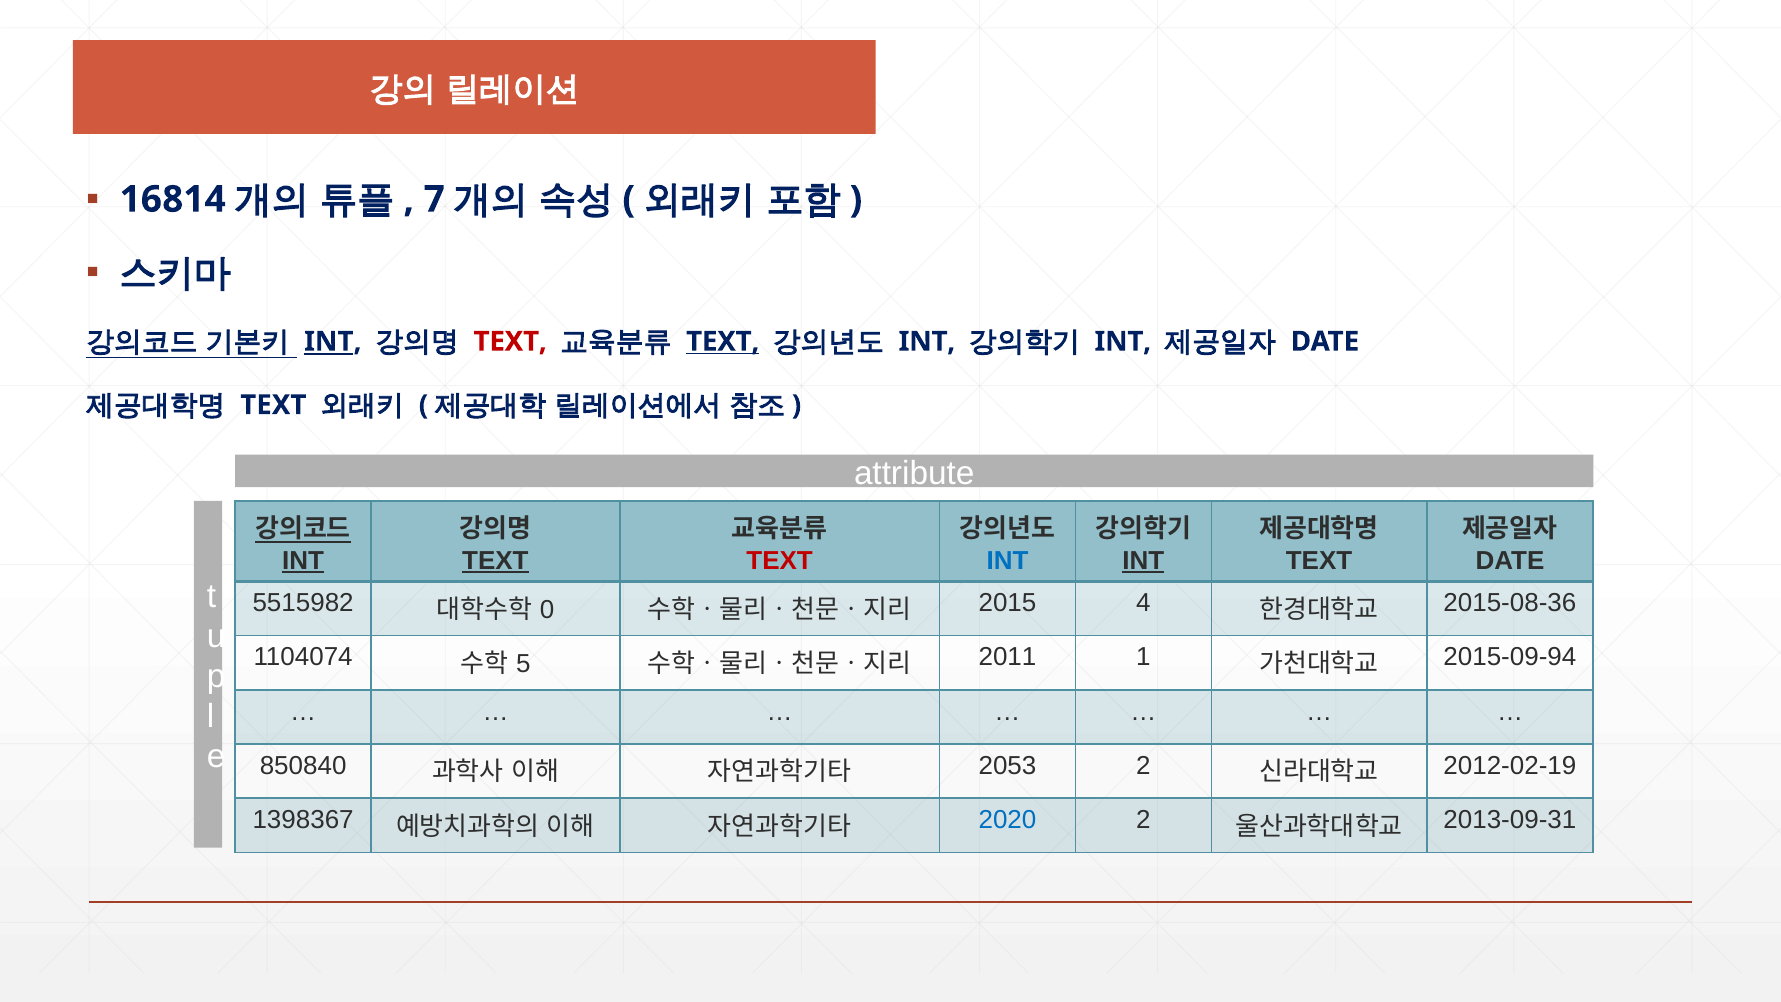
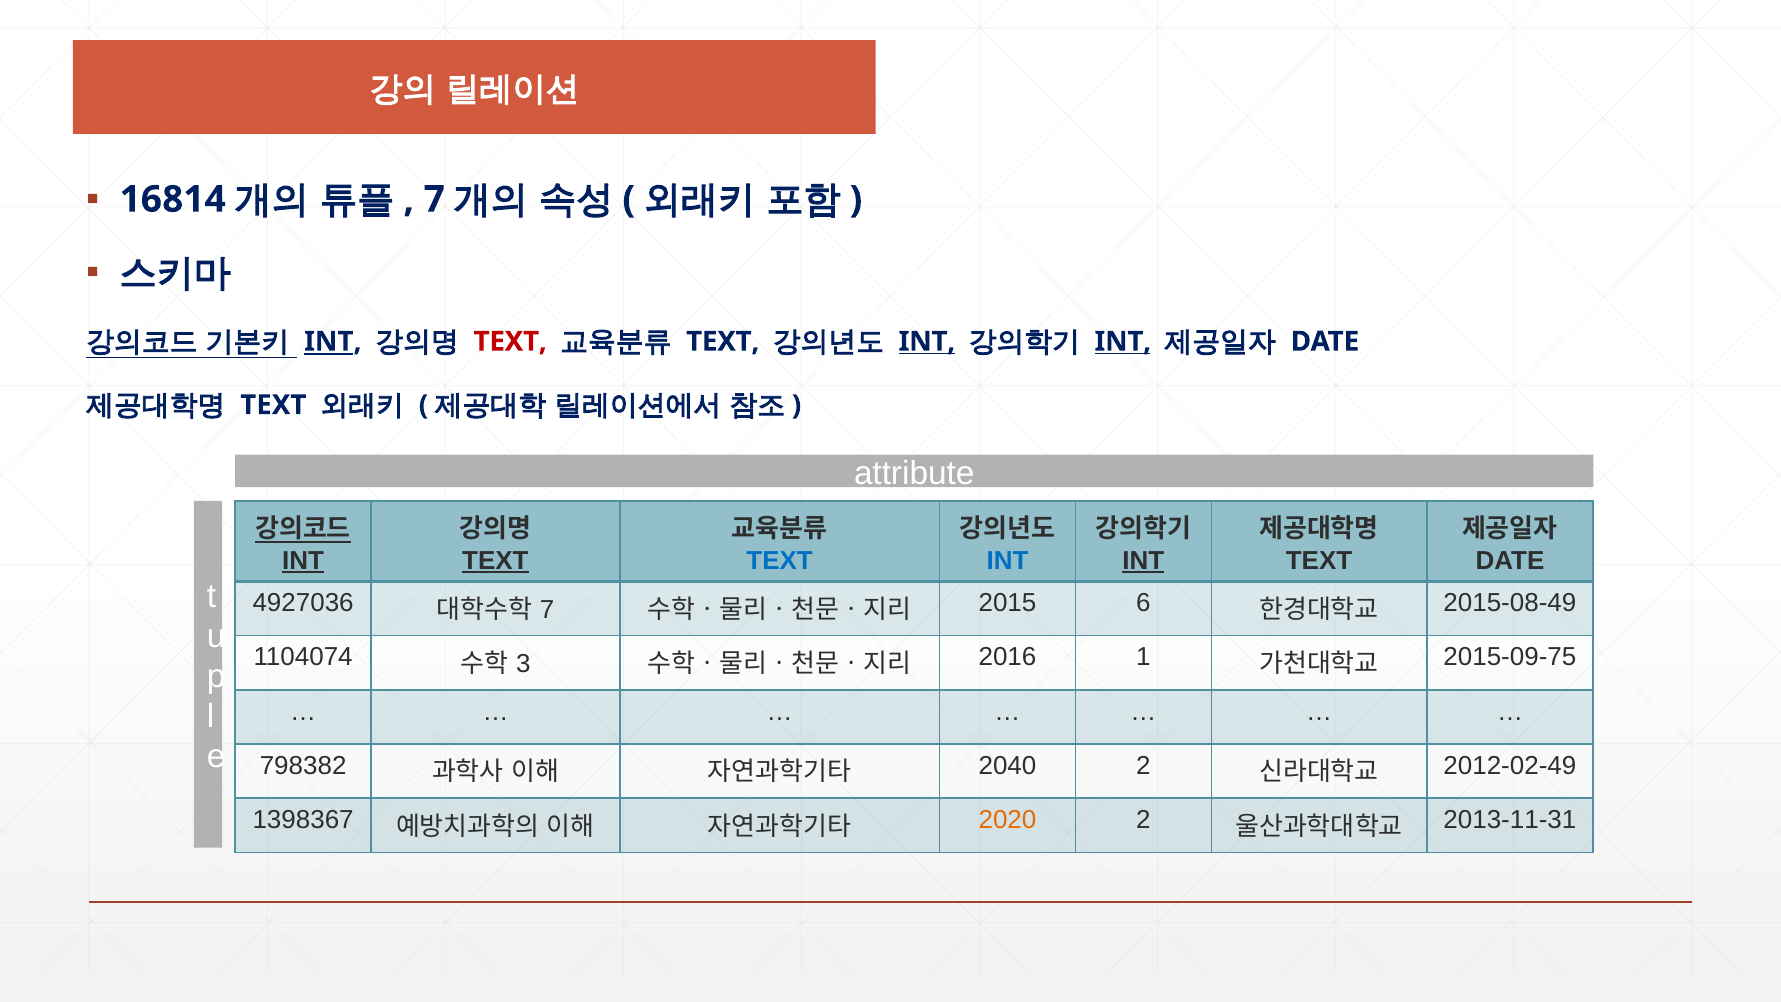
TEXT at (723, 341) underline: present -> none
INT at (927, 341) underline: none -> present
INT at (1123, 341) underline: none -> present
TEXT at (780, 560) colour: red -> blue
5515982: 5515982 -> 4927036
0 at (547, 610): 0 -> 7
4: 4 -> 6
2015-08-36: 2015-08-36 -> 2015-08-49
5: 5 -> 3
2011: 2011 -> 2016
2015-09-94: 2015-09-94 -> 2015-09-75
850840: 850840 -> 798382
2053: 2053 -> 2040
2012-02-19: 2012-02-19 -> 2012-02-49
2020 colour: blue -> orange
2013-09-31: 2013-09-31 -> 2013-11-31
